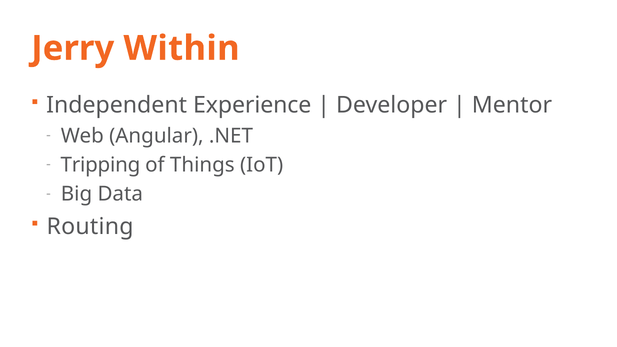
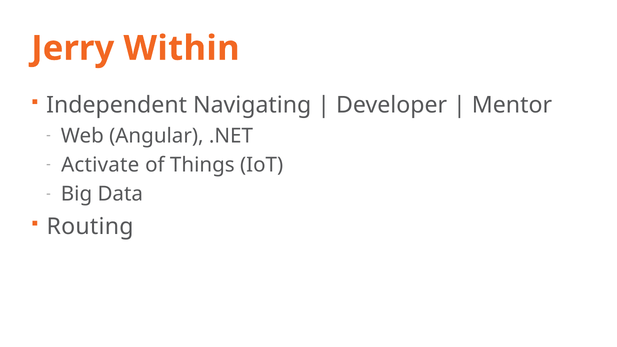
Experience: Experience -> Navigating
Tripping: Tripping -> Activate
